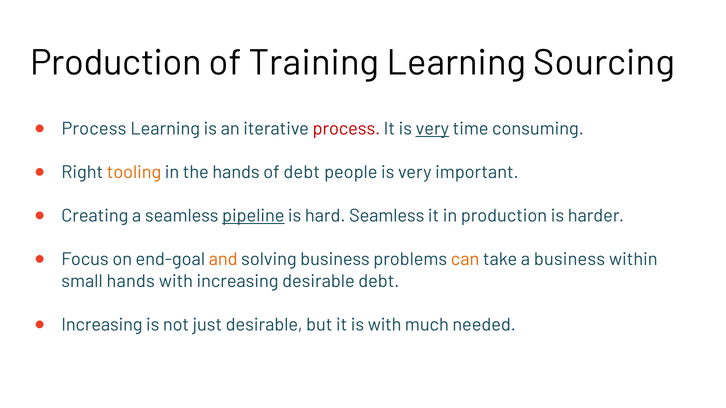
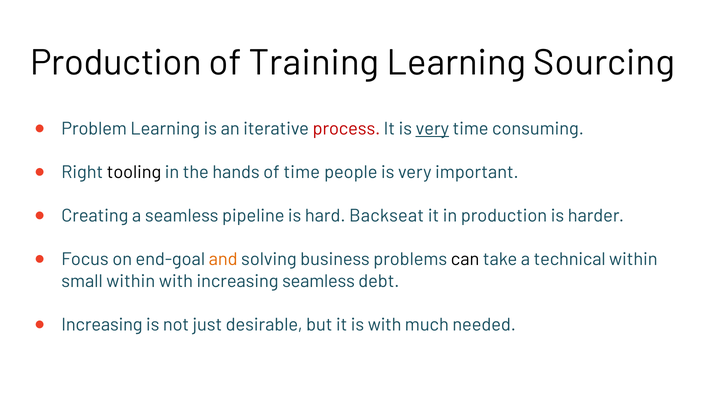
Process at (94, 129): Process -> Problem
tooling colour: orange -> black
of debt: debt -> time
pipeline underline: present -> none
hard Seamless: Seamless -> Backseat
can colour: orange -> black
a business: business -> technical
small hands: hands -> within
increasing desirable: desirable -> seamless
